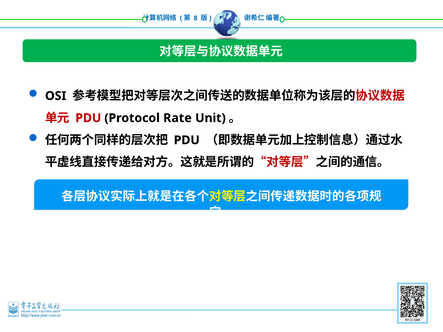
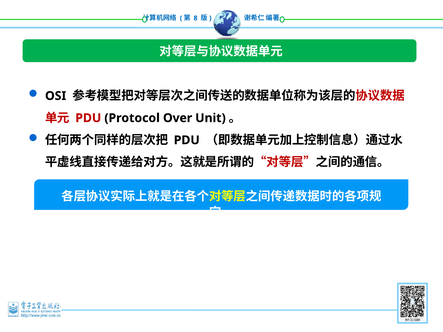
Rate: Rate -> Over
